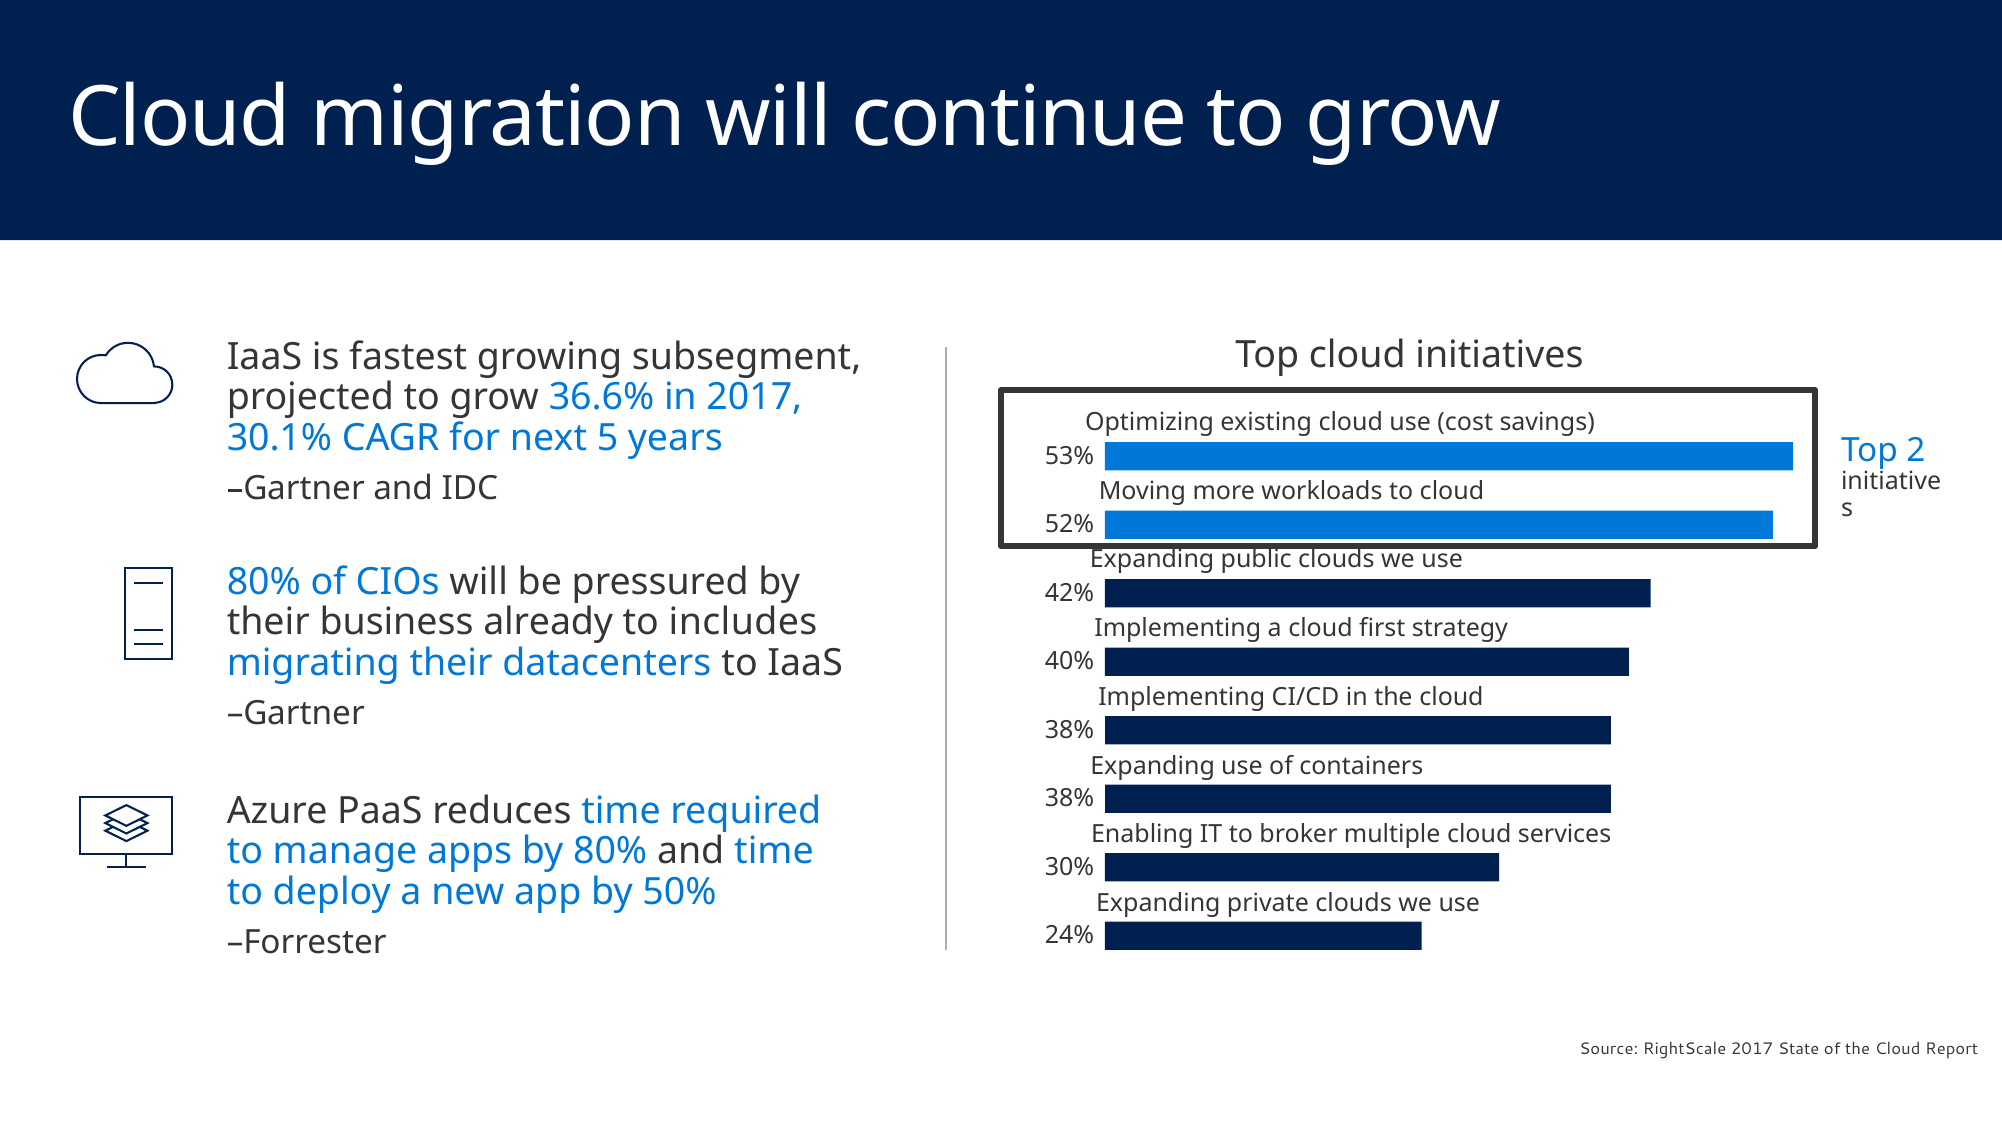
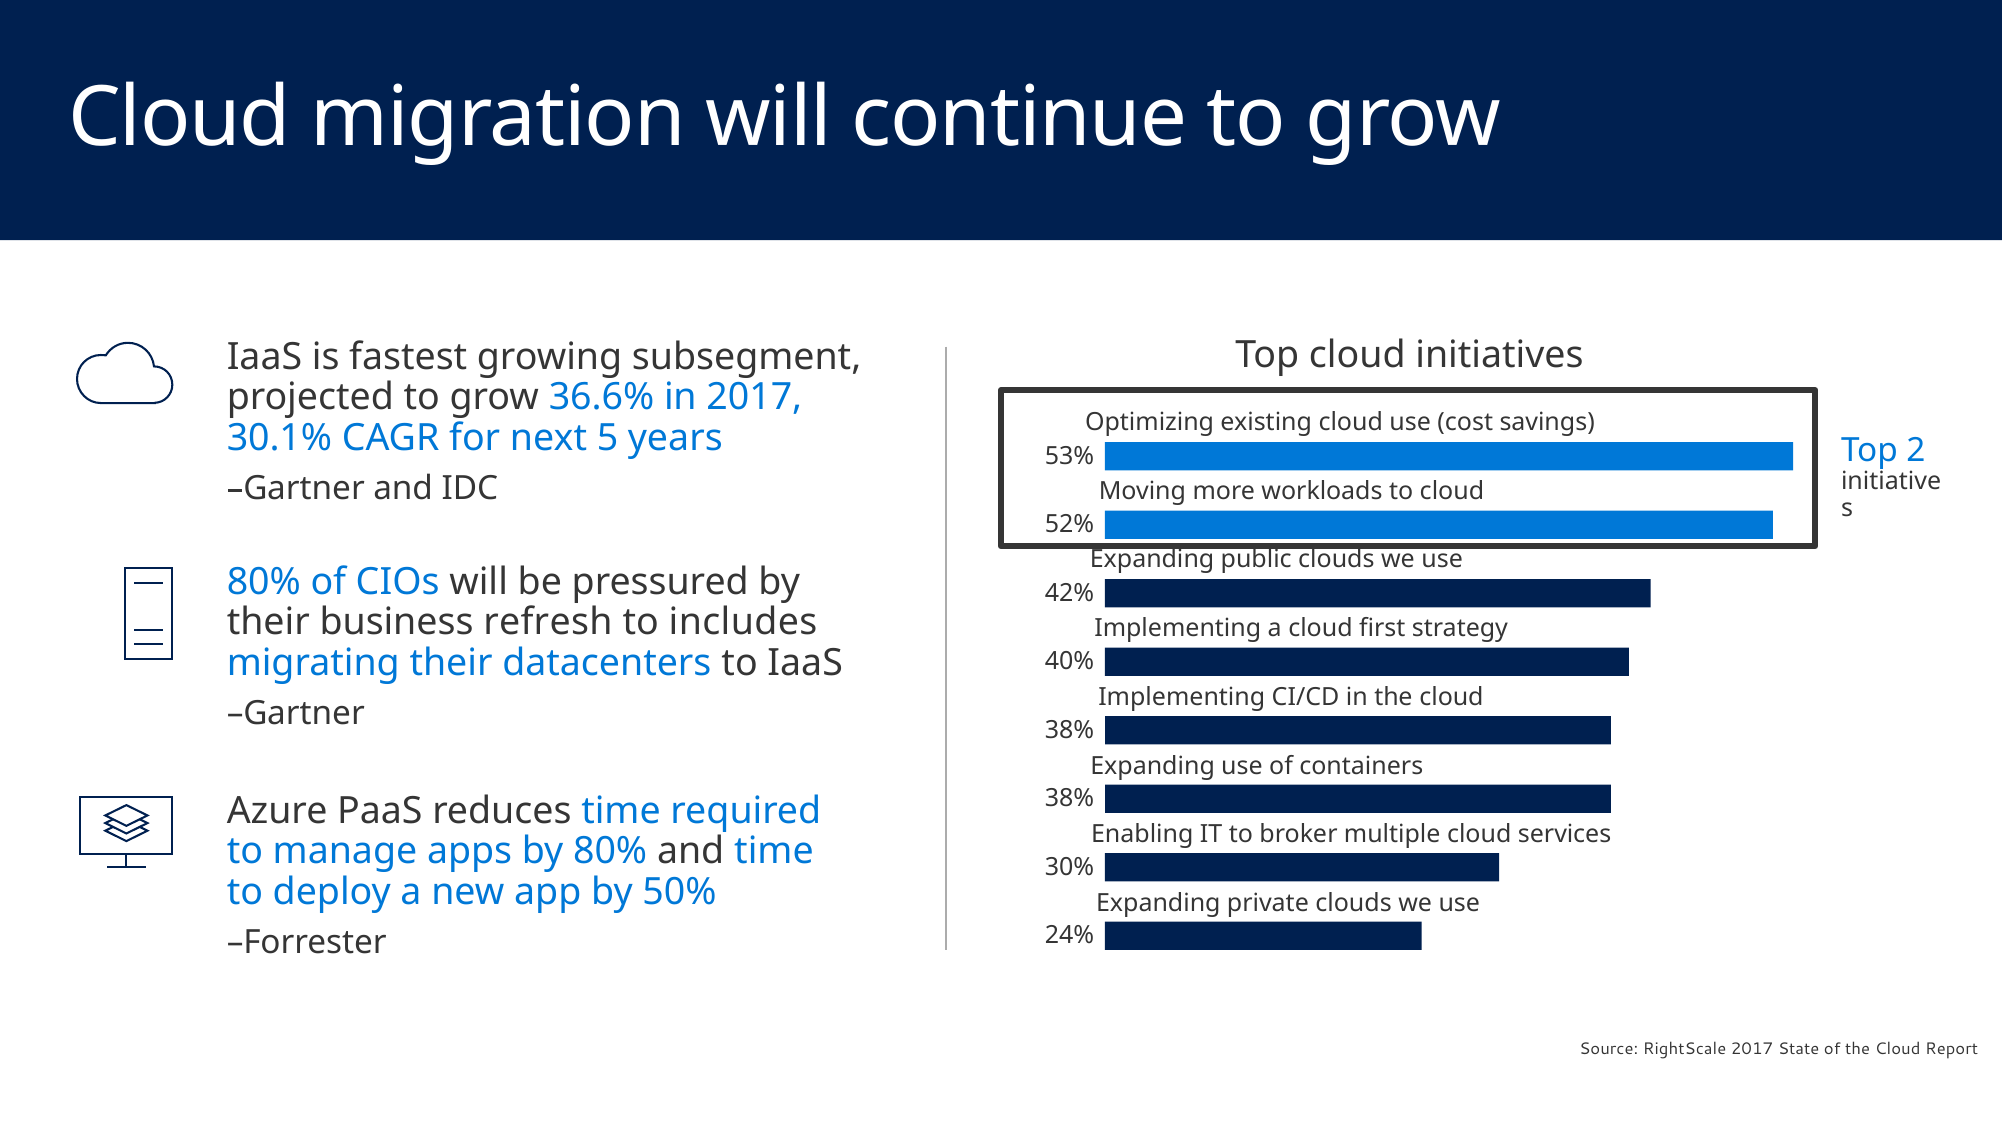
already: already -> refresh
